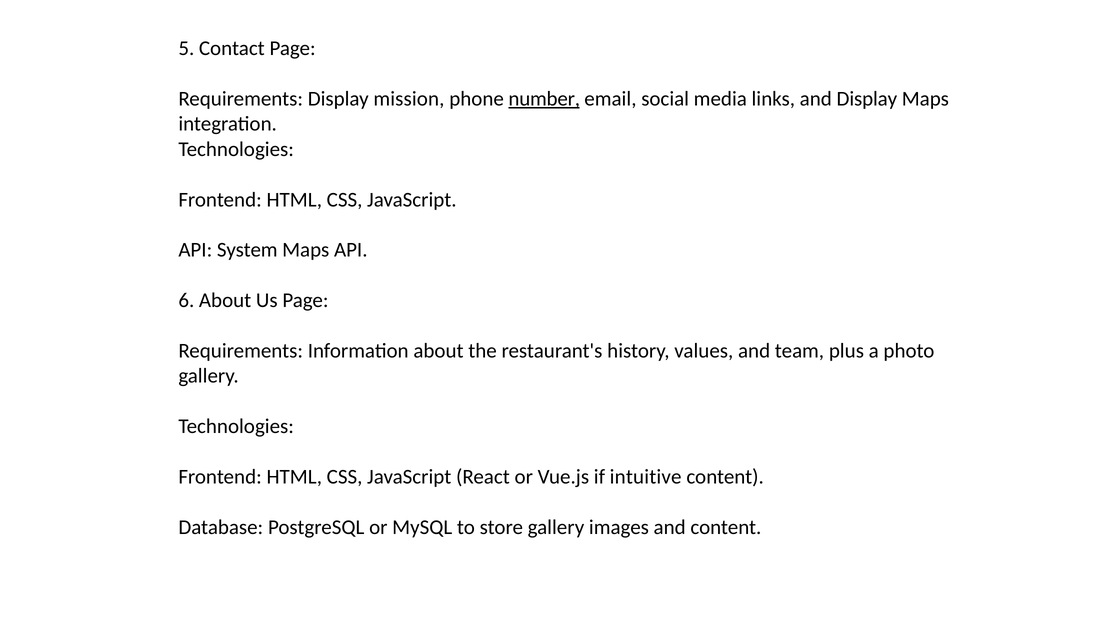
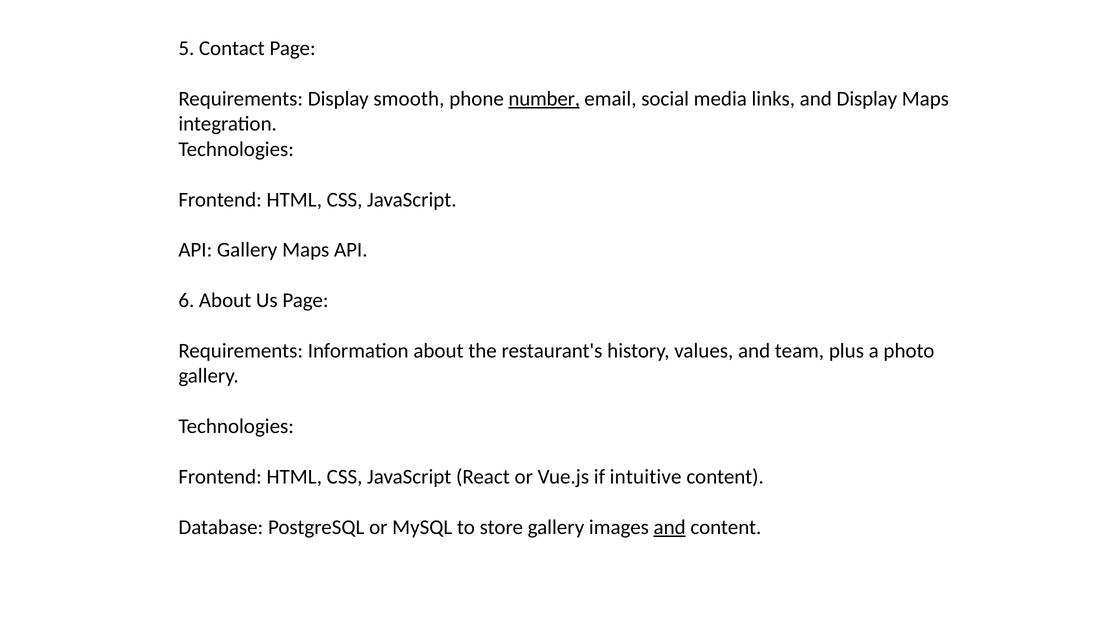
mission: mission -> smooth
API System: System -> Gallery
and at (670, 527) underline: none -> present
